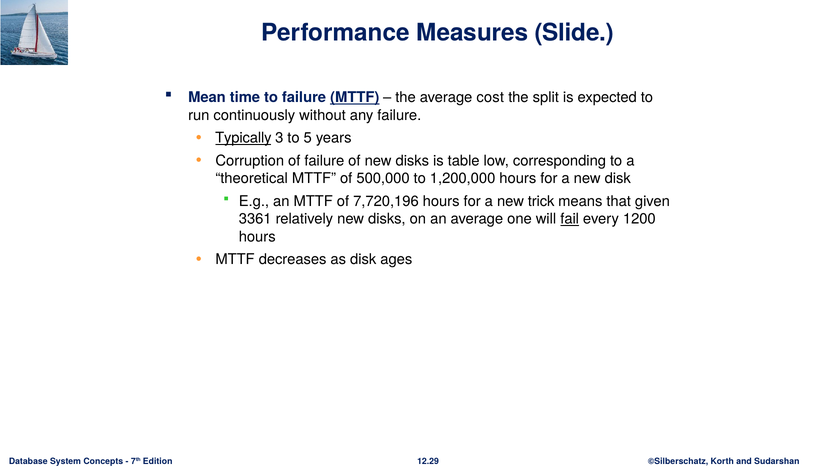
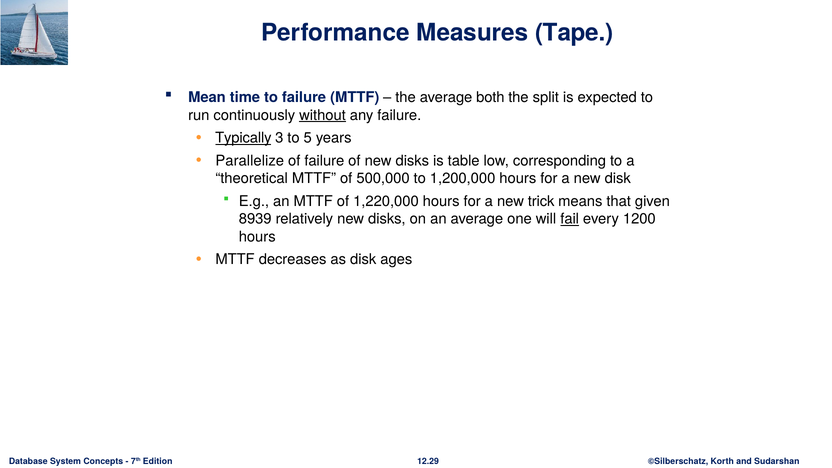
Slide: Slide -> Tape
MTTF at (355, 97) underline: present -> none
cost: cost -> both
without underline: none -> present
Corruption: Corruption -> Parallelize
7,720,196: 7,720,196 -> 1,220,000
3361: 3361 -> 8939
